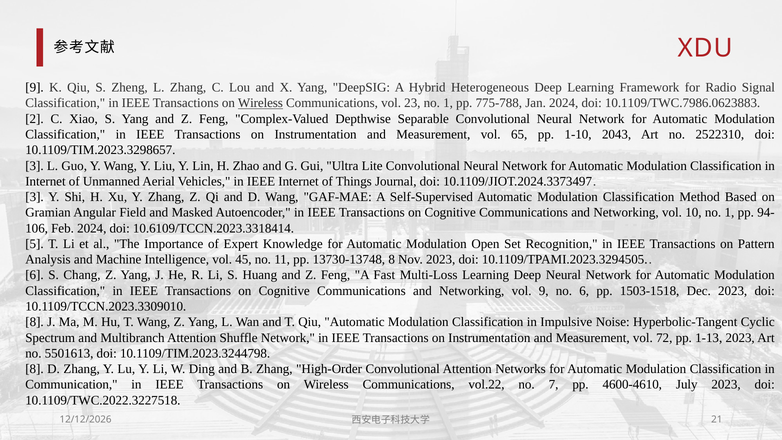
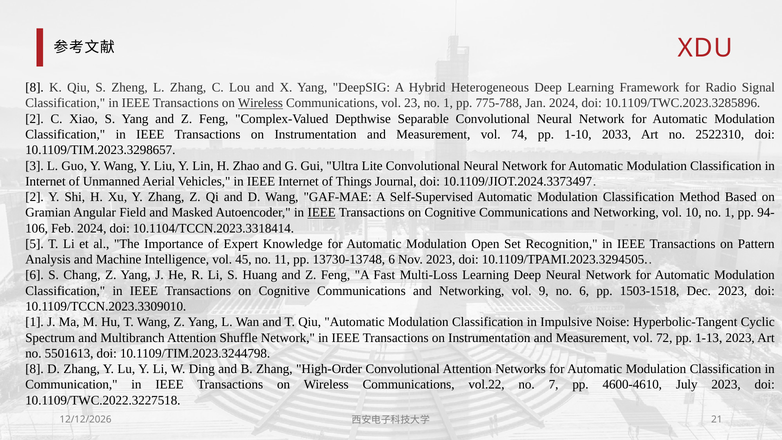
9 at (35, 88): 9 -> 8
10.1109/TWC.7986.0623883: 10.1109/TWC.7986.0623883 -> 10.1109/TWC.2023.3285896
65: 65 -> 74
2043: 2043 -> 2033
3 at (35, 197): 3 -> 2
IEEE at (322, 213) underline: none -> present
10.6109/TCCN.2023.3318414: 10.6109/TCCN.2023.3318414 -> 10.1104/TCCN.2023.3318414
13730-13748 8: 8 -> 6
8 at (35, 322): 8 -> 1
